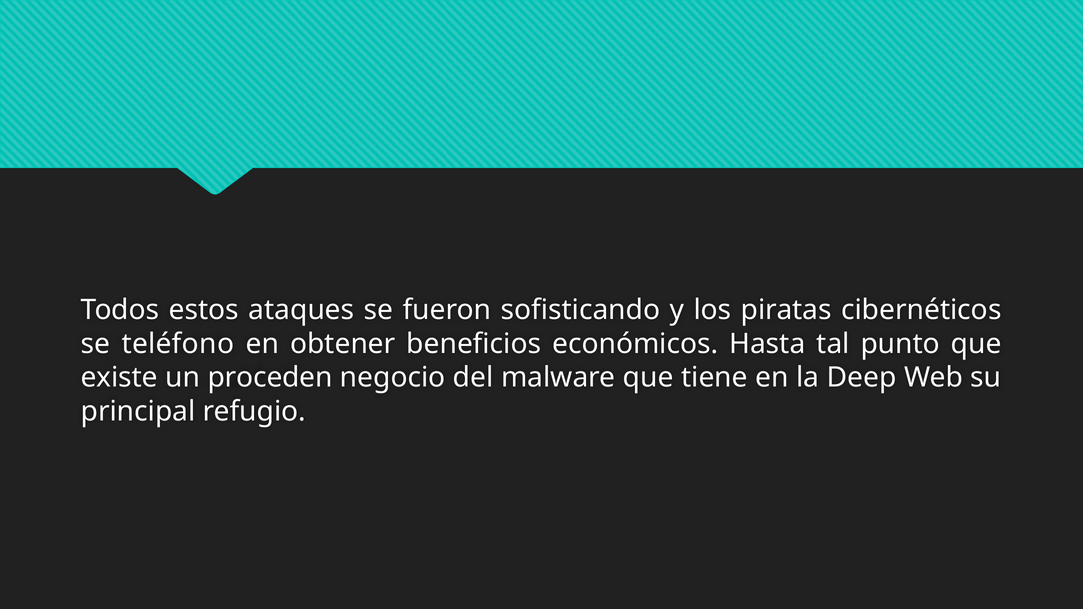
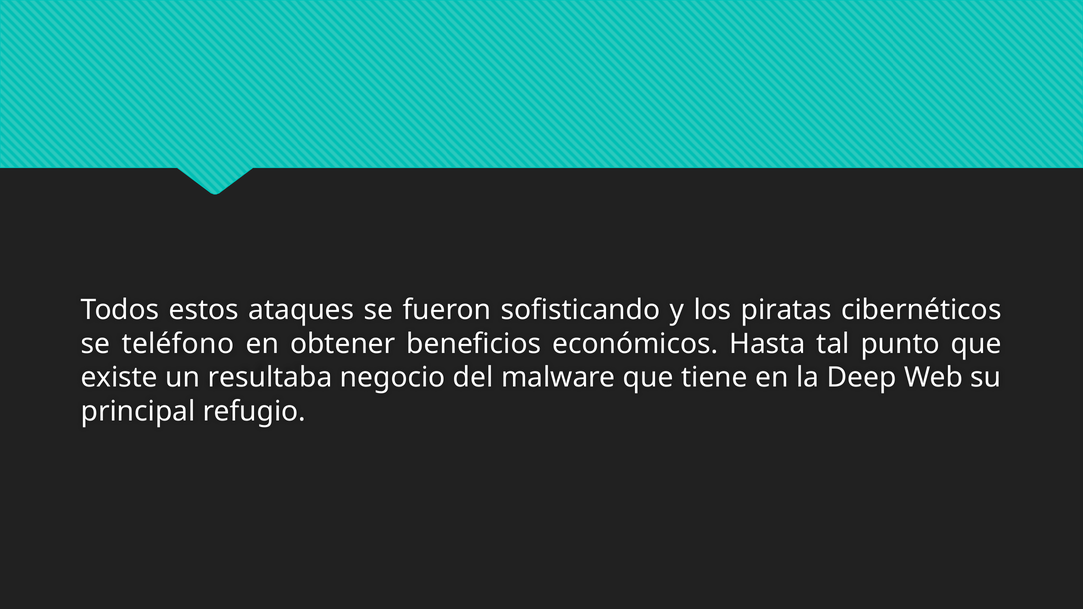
proceden: proceden -> resultaba
